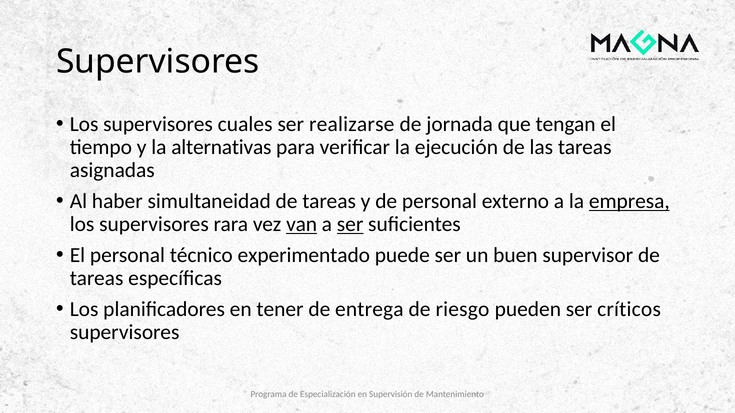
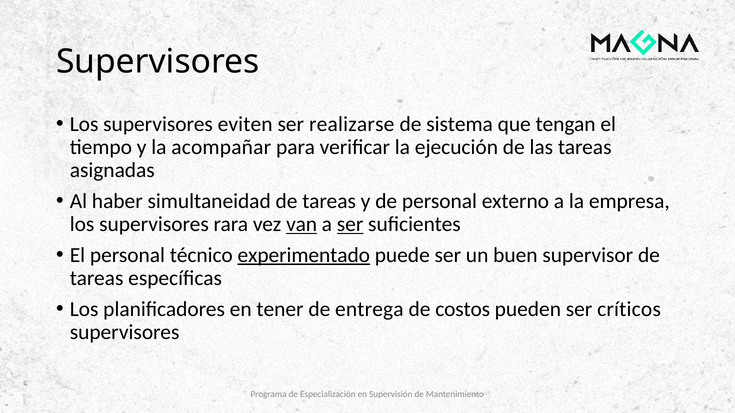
cuales: cuales -> eviten
jornada: jornada -> sistema
alternativas: alternativas -> acompañar
empresa underline: present -> none
experimentado underline: none -> present
riesgo: riesgo -> costos
